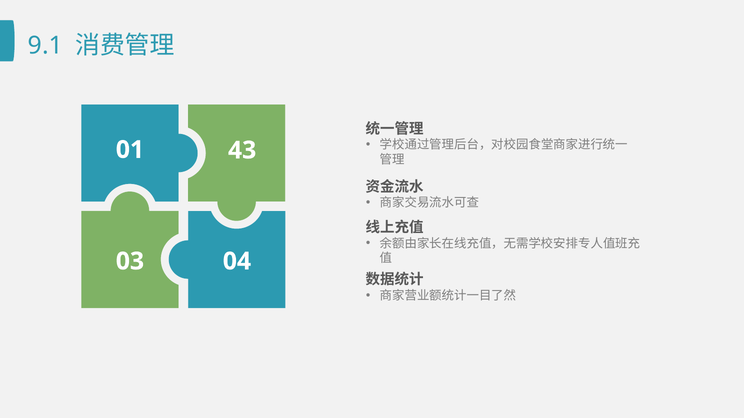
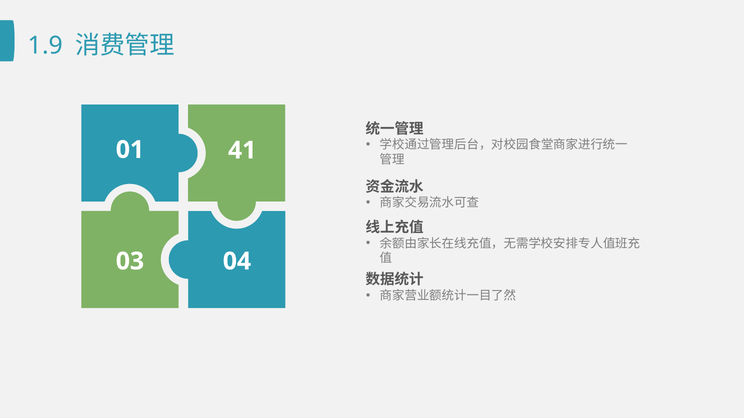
9.1: 9.1 -> 1.9
43: 43 -> 41
